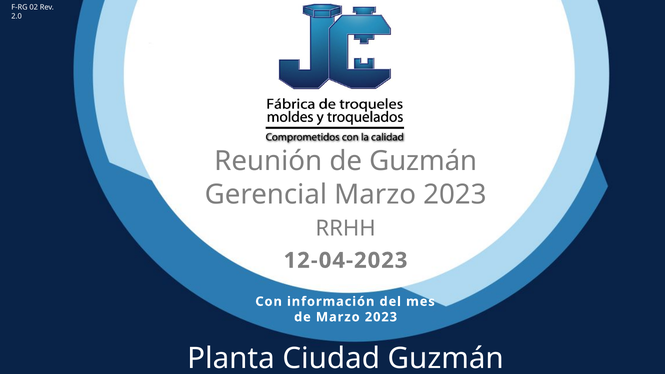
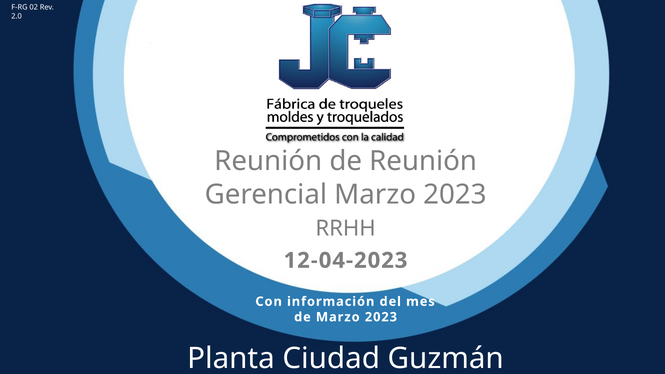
de Guzmán: Guzmán -> Reunión
